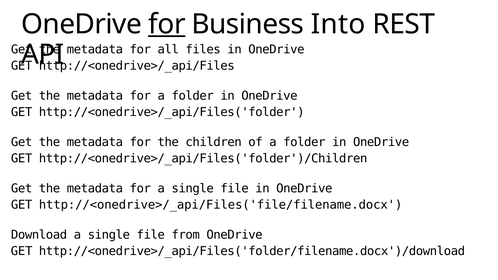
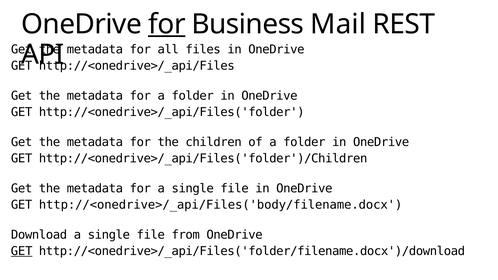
Into: Into -> Mail
http://<onedrive>/_api/Files('file/filename.docx: http://<onedrive>/_api/Files('file/filename.docx -> http://<onedrive>/_api/Files('body/filename.docx
GET at (22, 251) underline: none -> present
